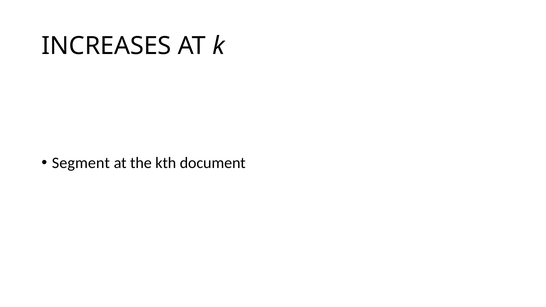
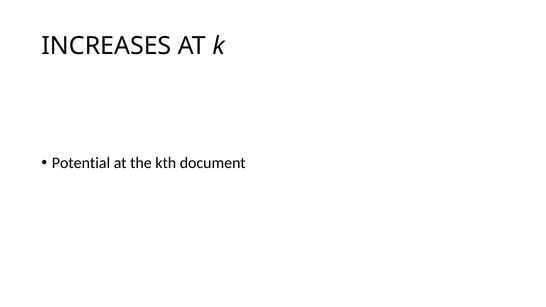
Segment: Segment -> Potential
